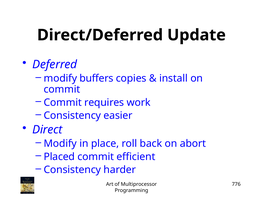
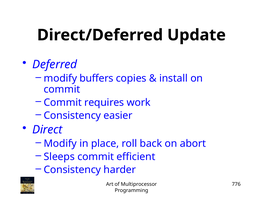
Placed: Placed -> Sleeps
